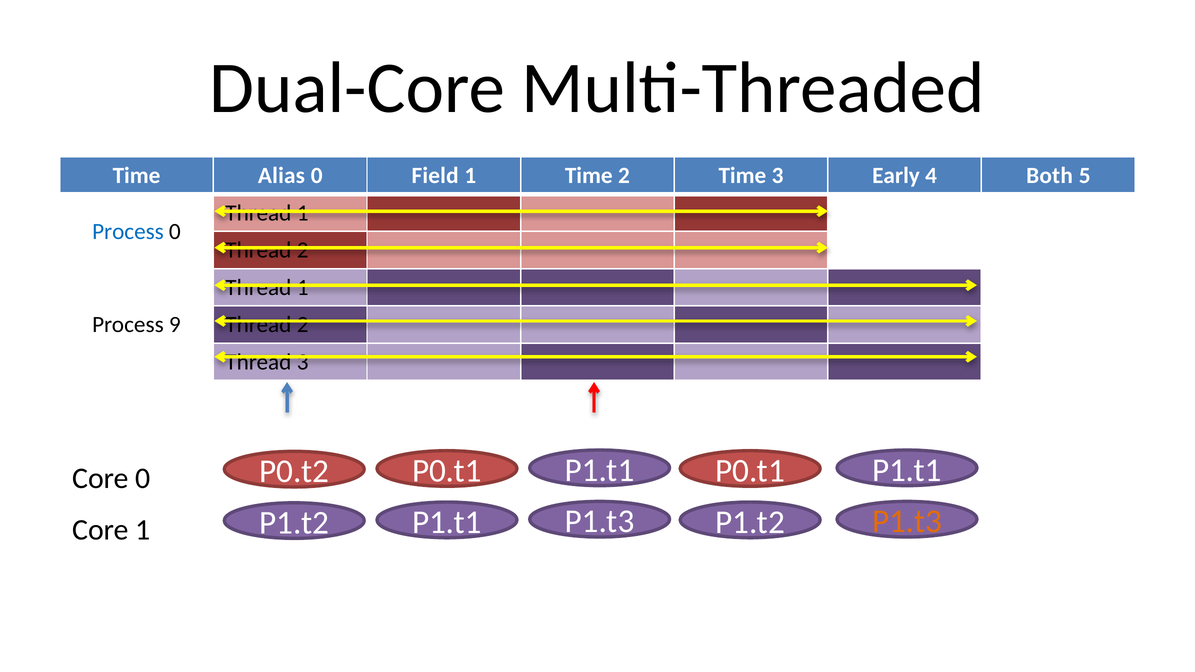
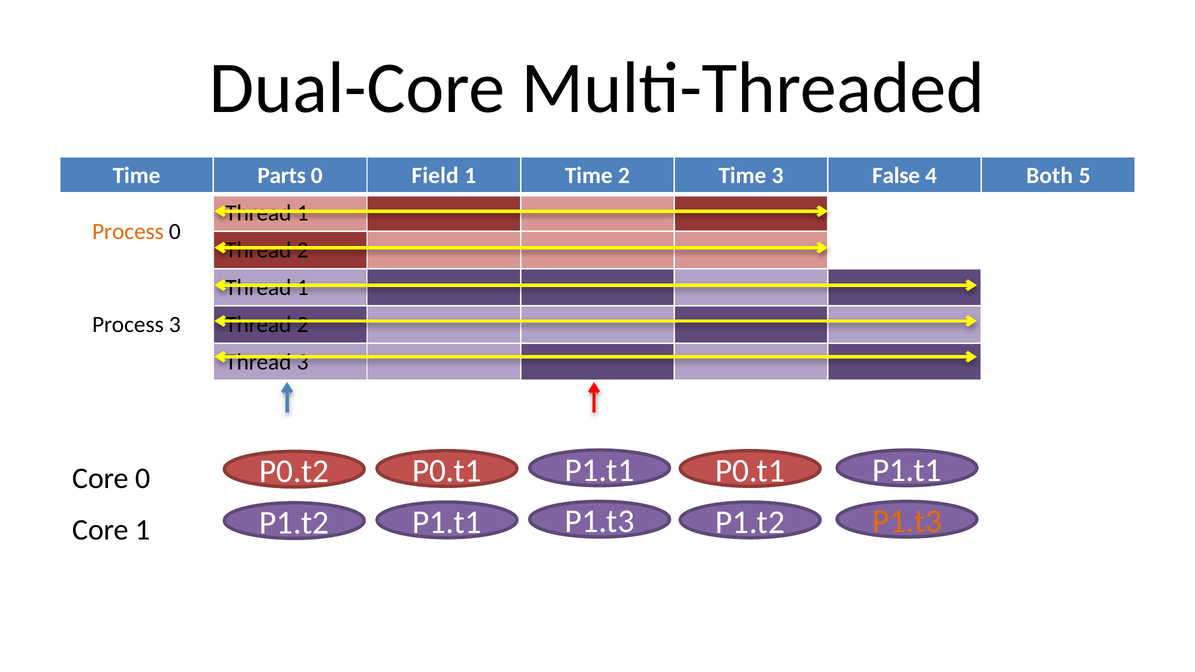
Alias: Alias -> Parts
Early: Early -> False
Process at (128, 232) colour: blue -> orange
Process 9: 9 -> 3
